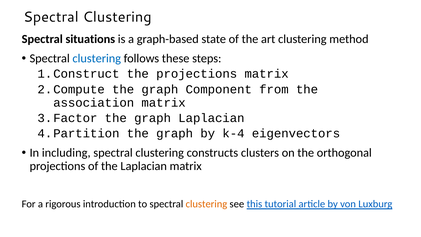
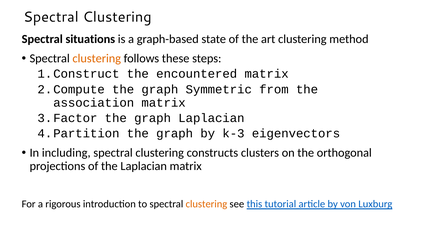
clustering at (97, 58) colour: blue -> orange
the projections: projections -> encountered
Component: Component -> Symmetric
k-4: k-4 -> k-3
